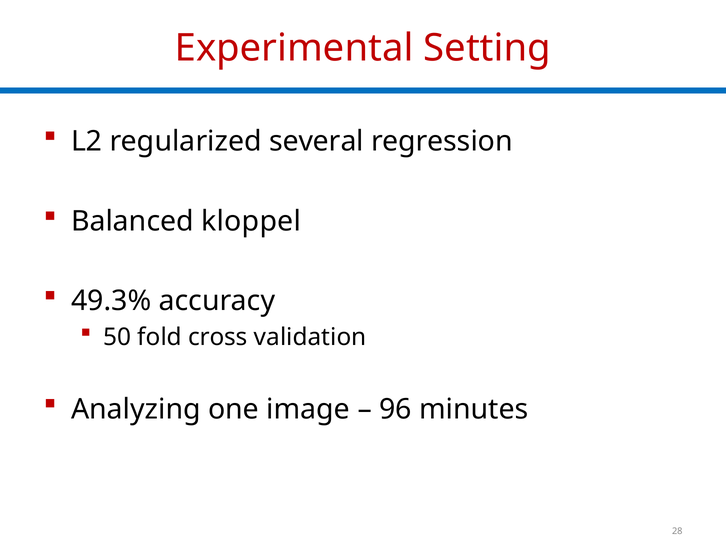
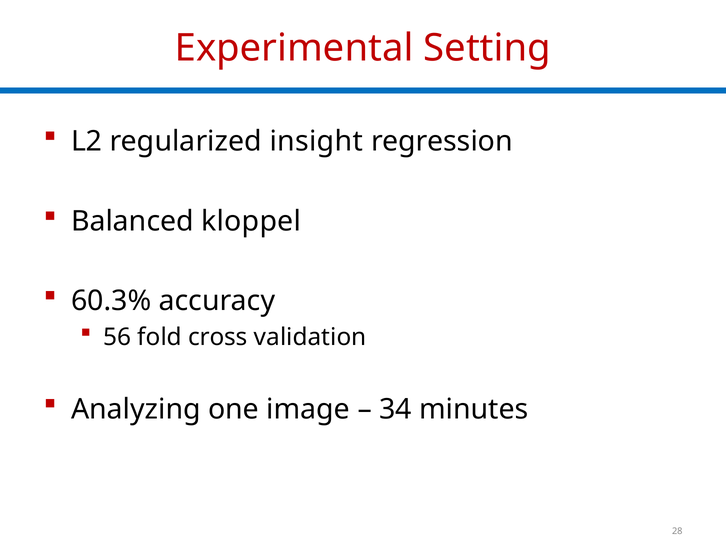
several: several -> insight
49.3%: 49.3% -> 60.3%
50: 50 -> 56
96: 96 -> 34
